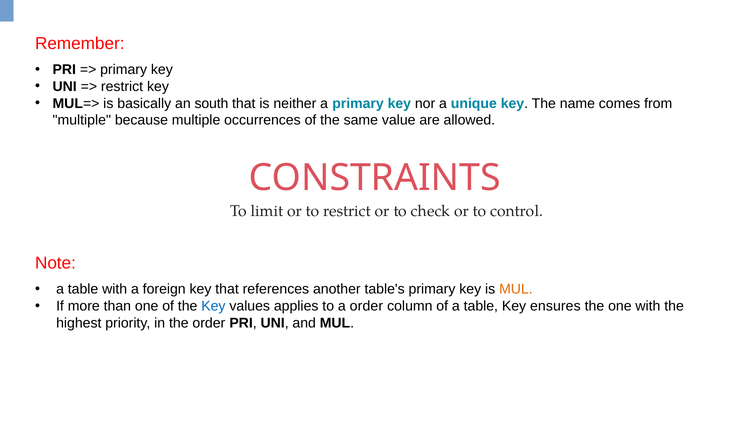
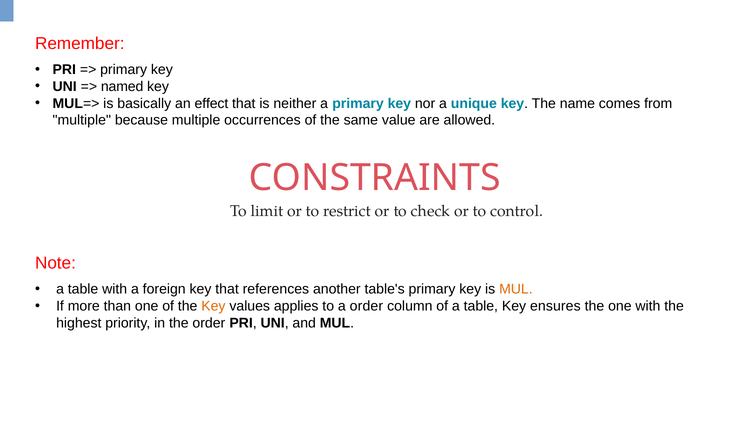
restrict at (122, 86): restrict -> named
south: south -> effect
Key at (213, 306) colour: blue -> orange
